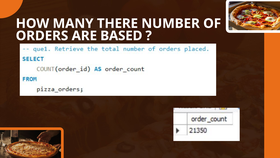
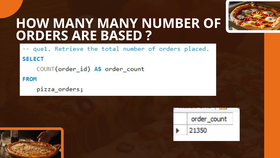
MANY THERE: THERE -> MANY
